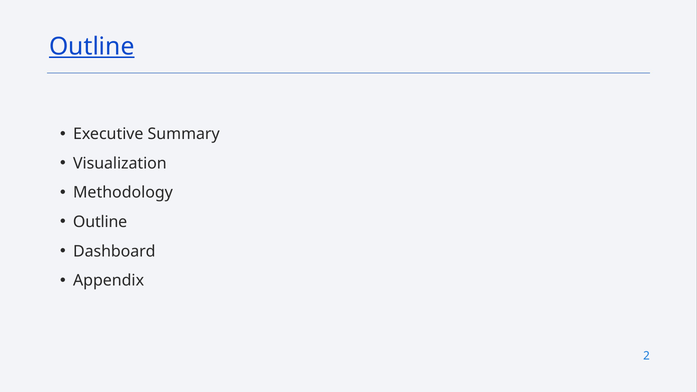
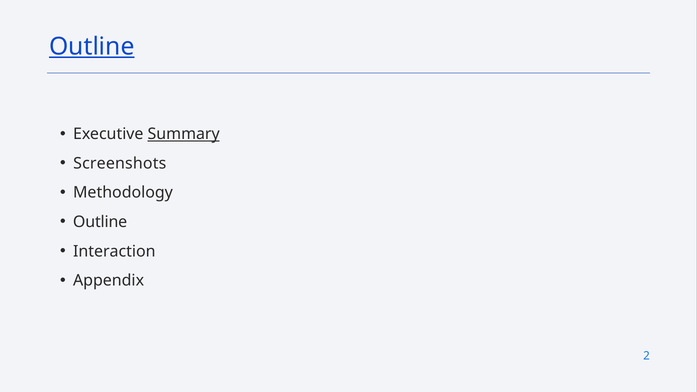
Summary underline: none -> present
Visualization: Visualization -> Screenshots
Dashboard: Dashboard -> Interaction
